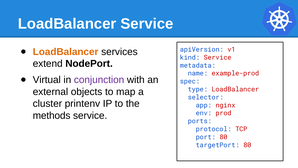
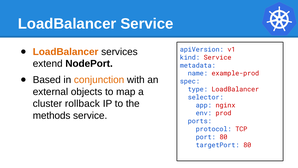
Virtual: Virtual -> Based
conjunction colour: purple -> orange
printenv: printenv -> rollback
